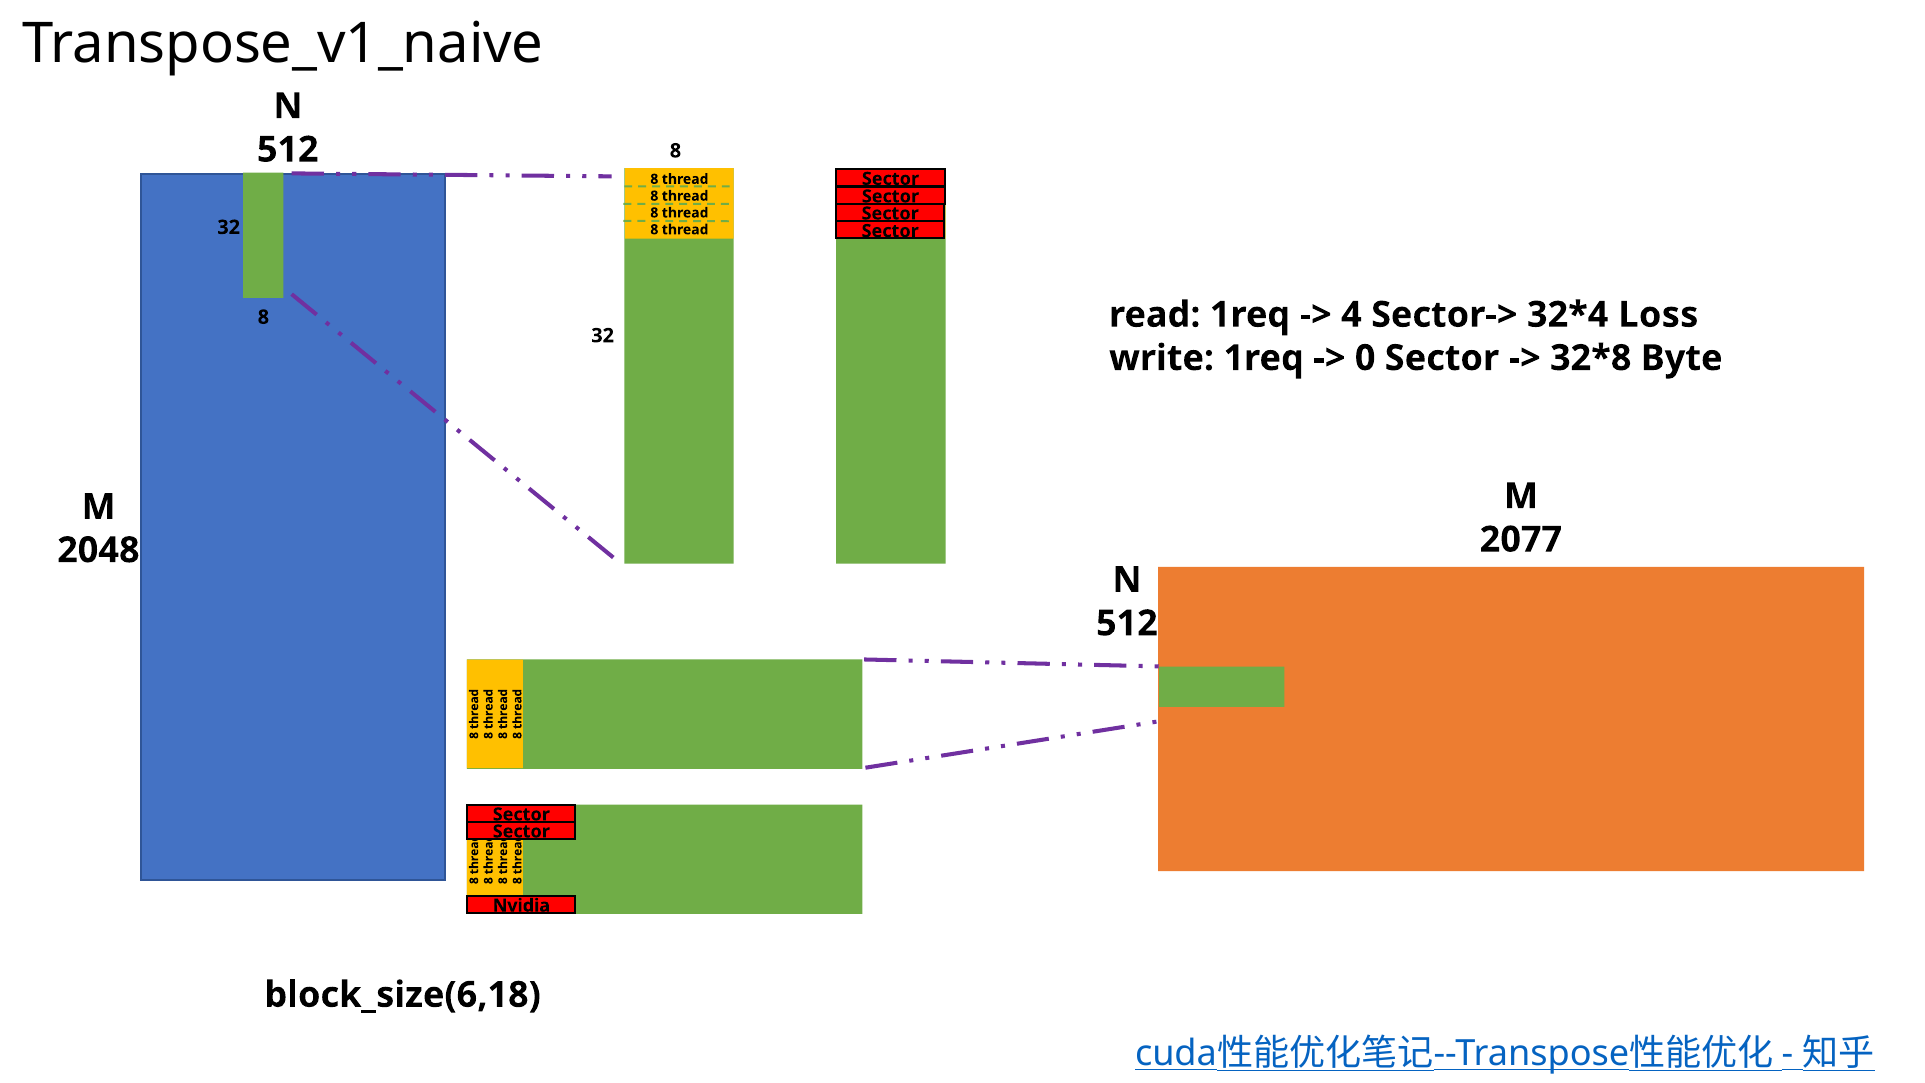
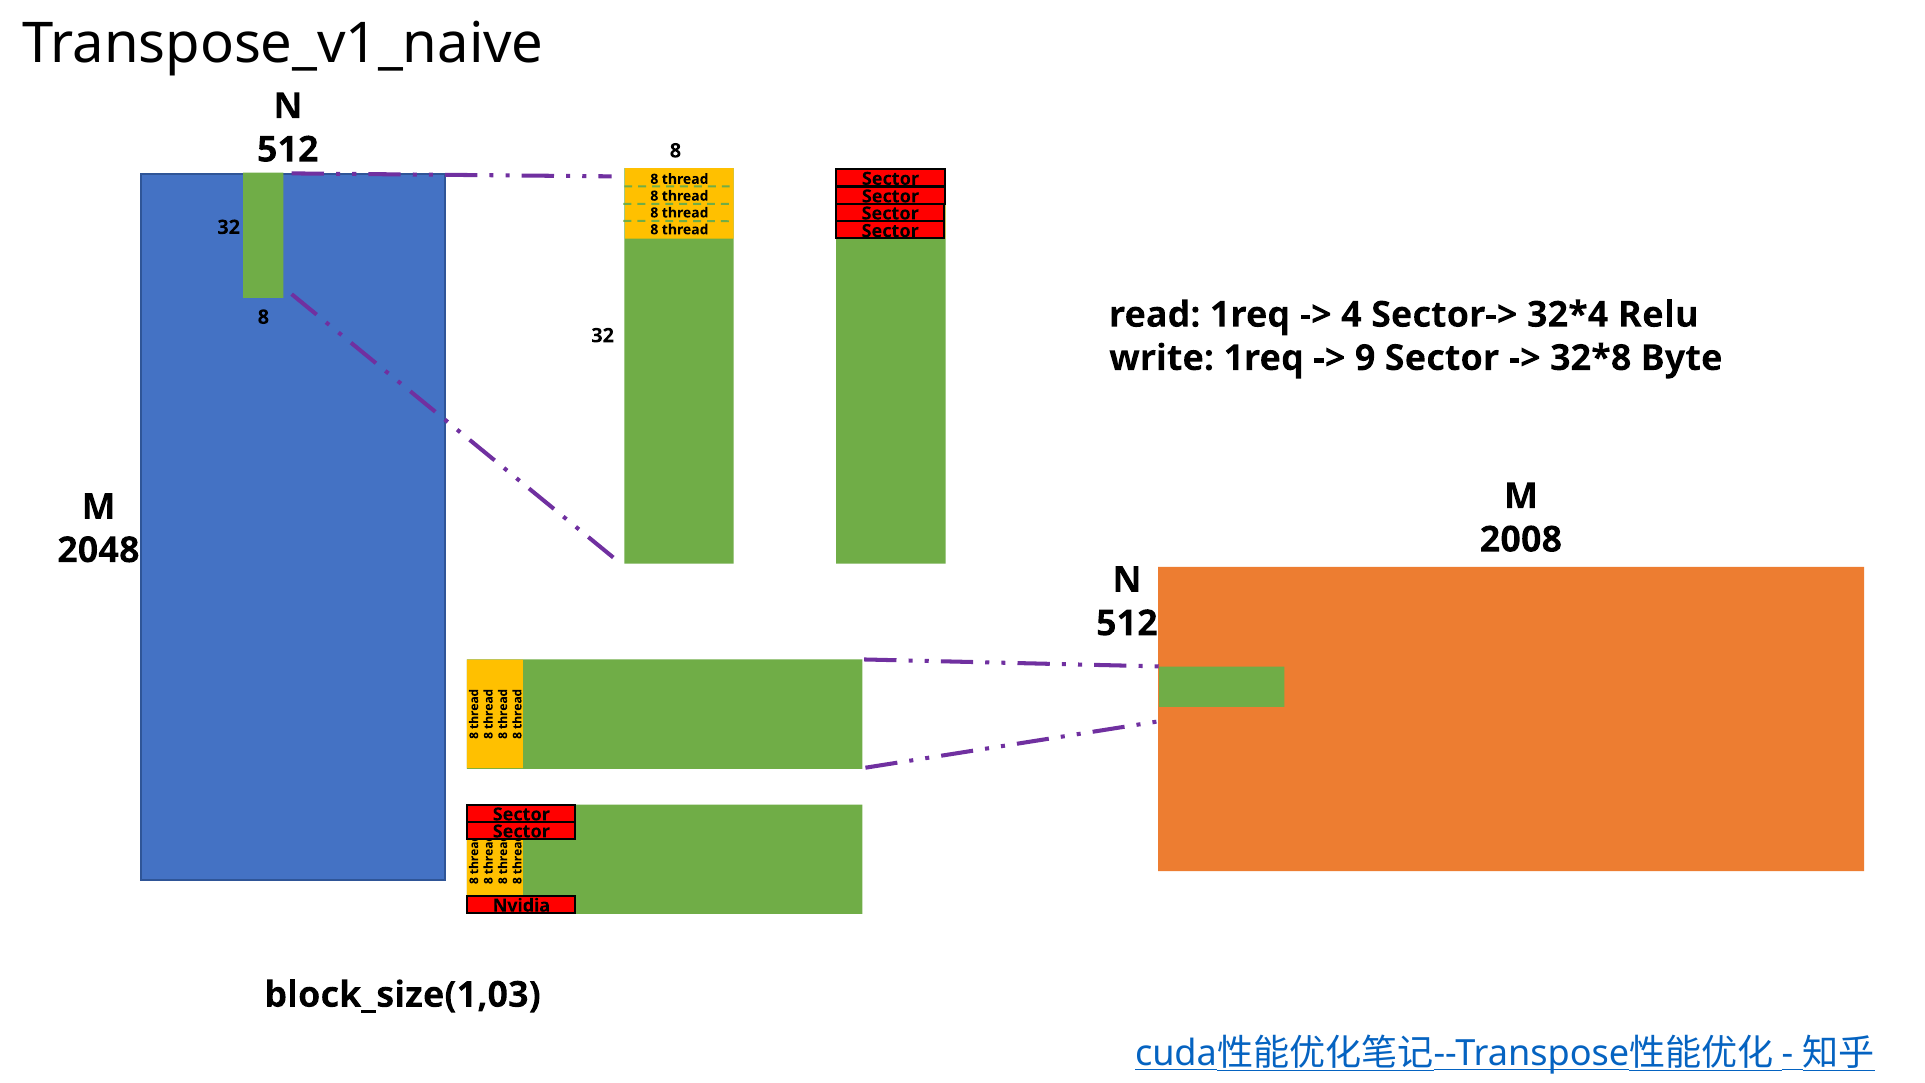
Loss: Loss -> Relu
0: 0 -> 9
2077: 2077 -> 2008
block_size(6,18: block_size(6,18 -> block_size(1,03
